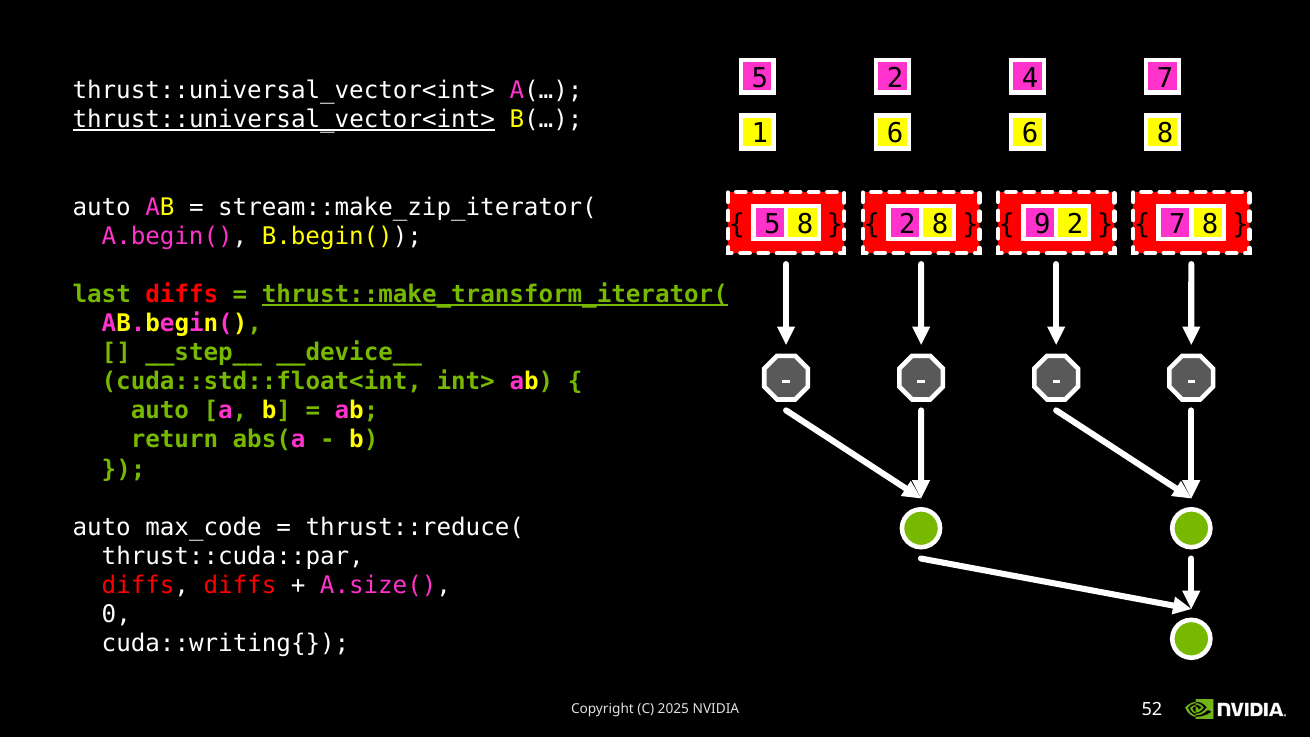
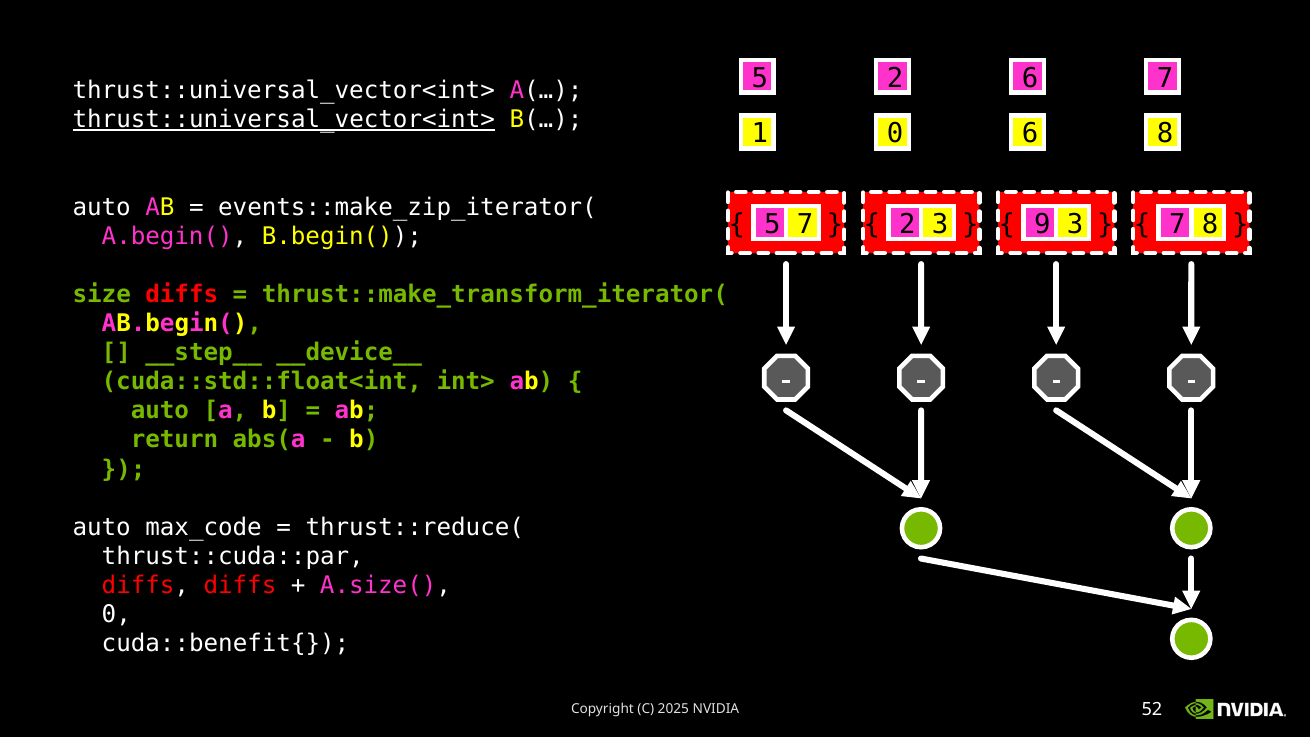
2 4: 4 -> 6
1 6: 6 -> 0
stream::make_zip_iterator(: stream::make_zip_iterator( -> events::make_zip_iterator(
5 8: 8 -> 7
2 8: 8 -> 3
9 2: 2 -> 3
last: last -> size
thrust::make_transform_iterator( underline: present -> none
cuda::writing{: cuda::writing{ -> cuda::benefit{
